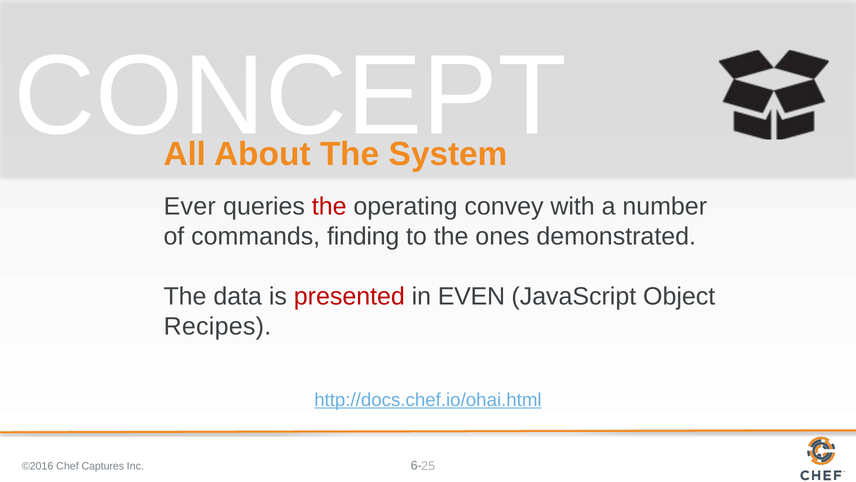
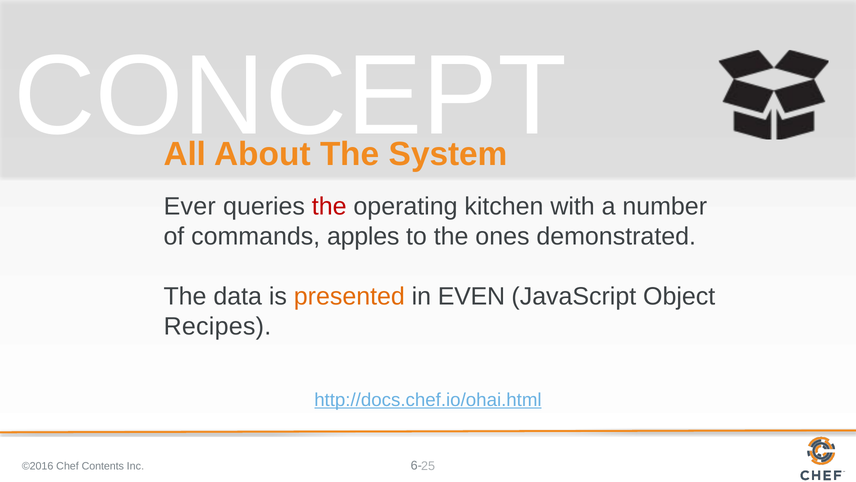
convey: convey -> kitchen
finding: finding -> apples
presented colour: red -> orange
Captures: Captures -> Contents
